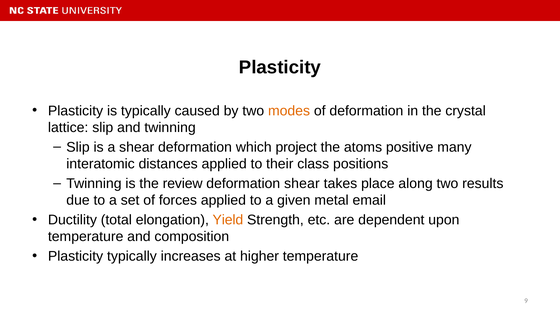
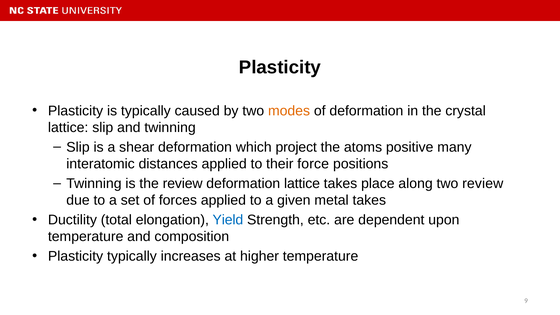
class: class -> force
deformation shear: shear -> lattice
two results: results -> review
metal email: email -> takes
Yield colour: orange -> blue
